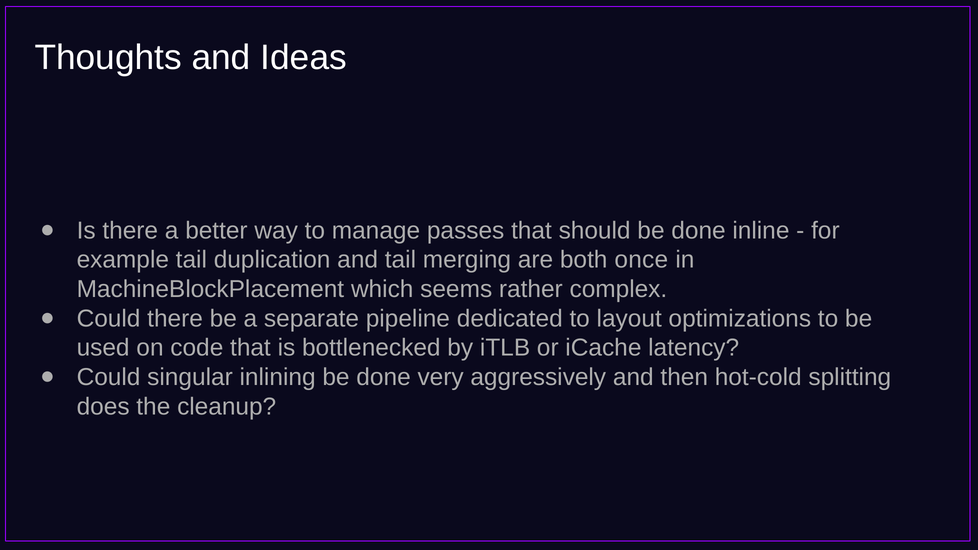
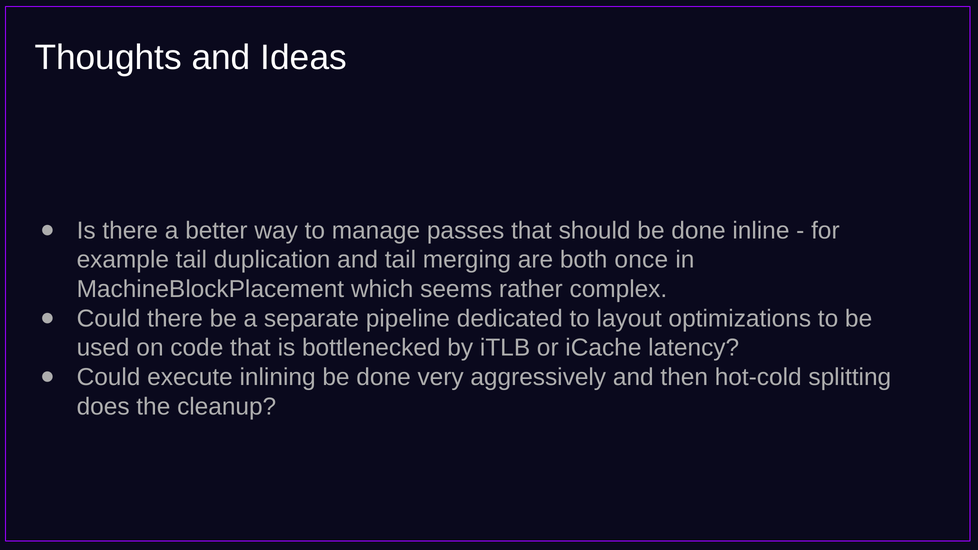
singular: singular -> execute
